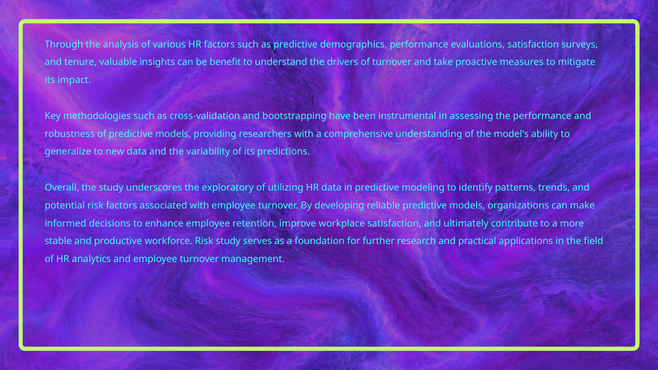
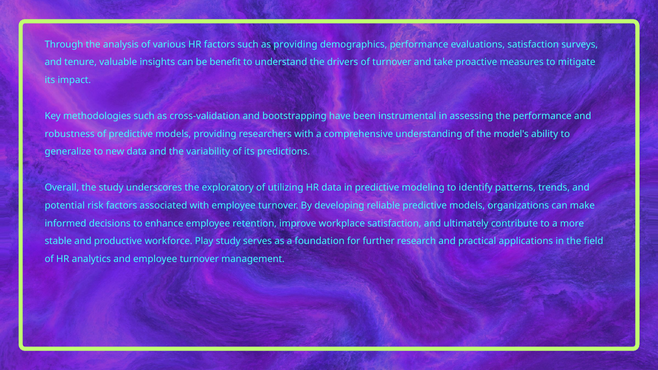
as predictive: predictive -> providing
workforce Risk: Risk -> Play
